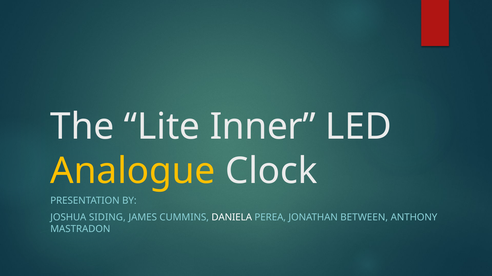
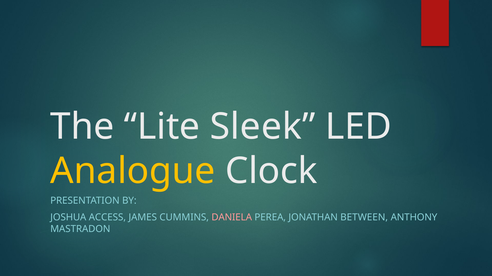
Inner: Inner -> Sleek
SIDING: SIDING -> ACCESS
DANIELA colour: white -> pink
